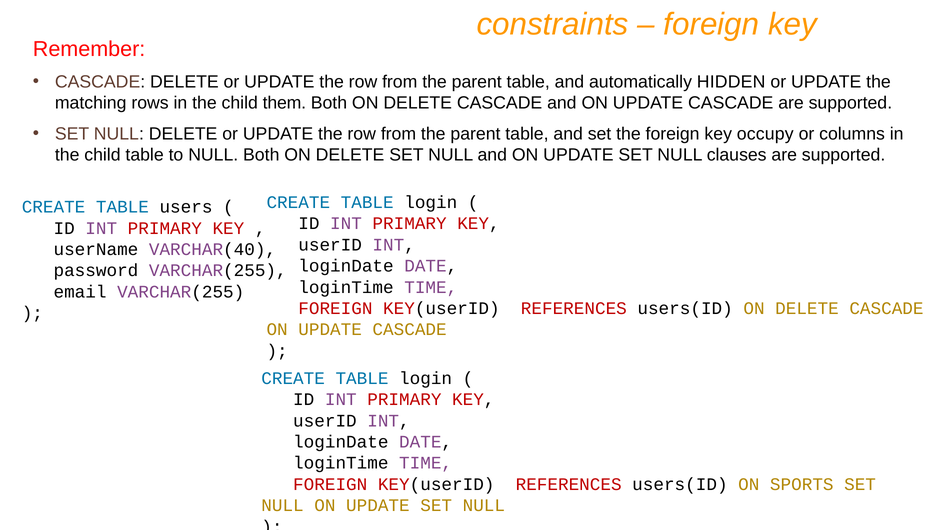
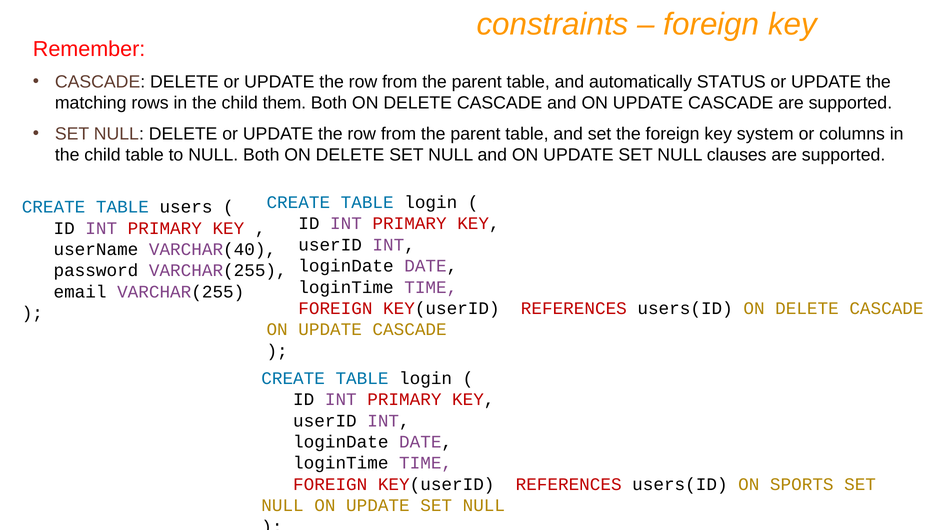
HIDDEN: HIDDEN -> STATUS
occupy: occupy -> system
